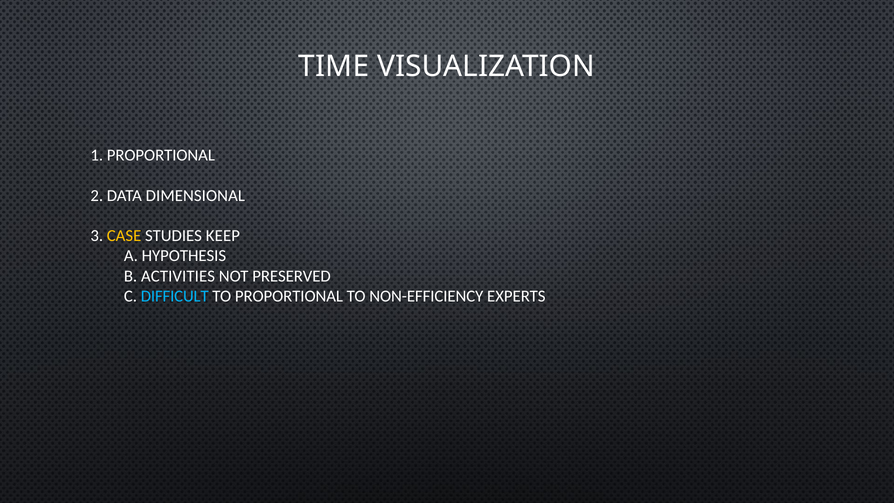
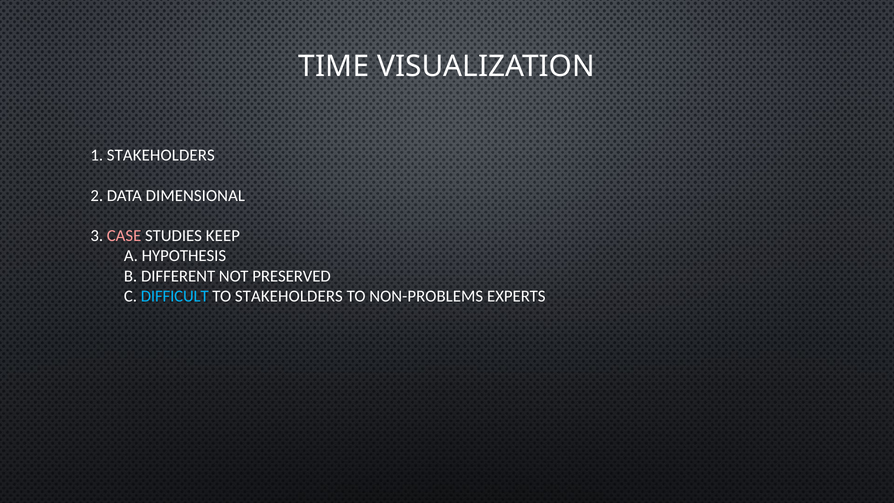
1 PROPORTIONAL: PROPORTIONAL -> STAKEHOLDERS
CASE colour: yellow -> pink
ACTIVITIES: ACTIVITIES -> DIFFERENT
TO PROPORTIONAL: PROPORTIONAL -> STAKEHOLDERS
NON-EFFICIENCY: NON-EFFICIENCY -> NON-PROBLEMS
